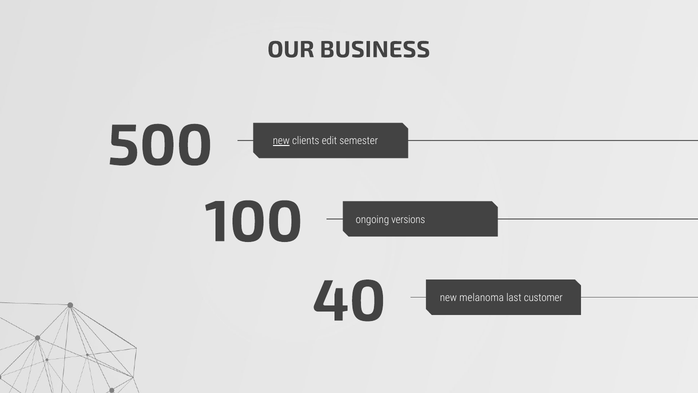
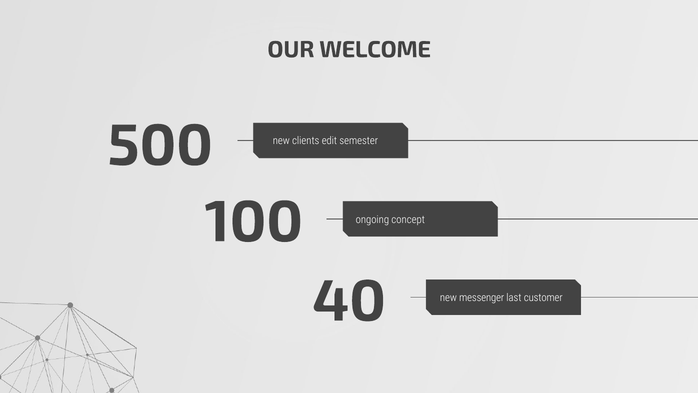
BUSINESS: BUSINESS -> WELCOME
new at (281, 141) underline: present -> none
versions: versions -> concept
melanoma: melanoma -> messenger
